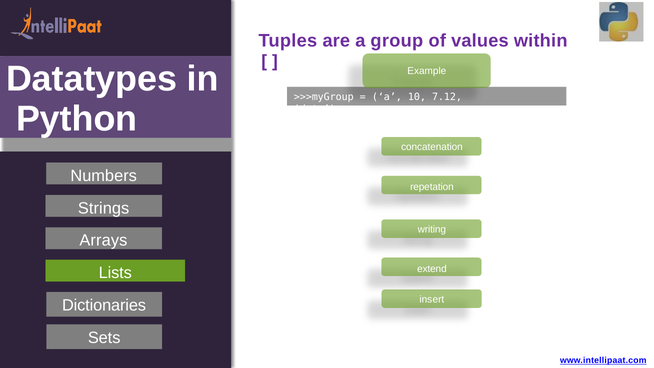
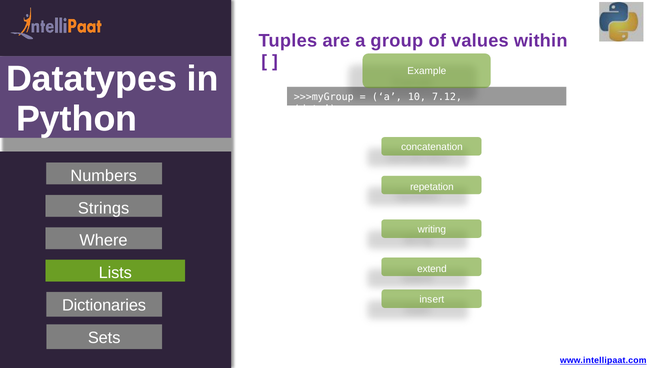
Arrays: Arrays -> Where
